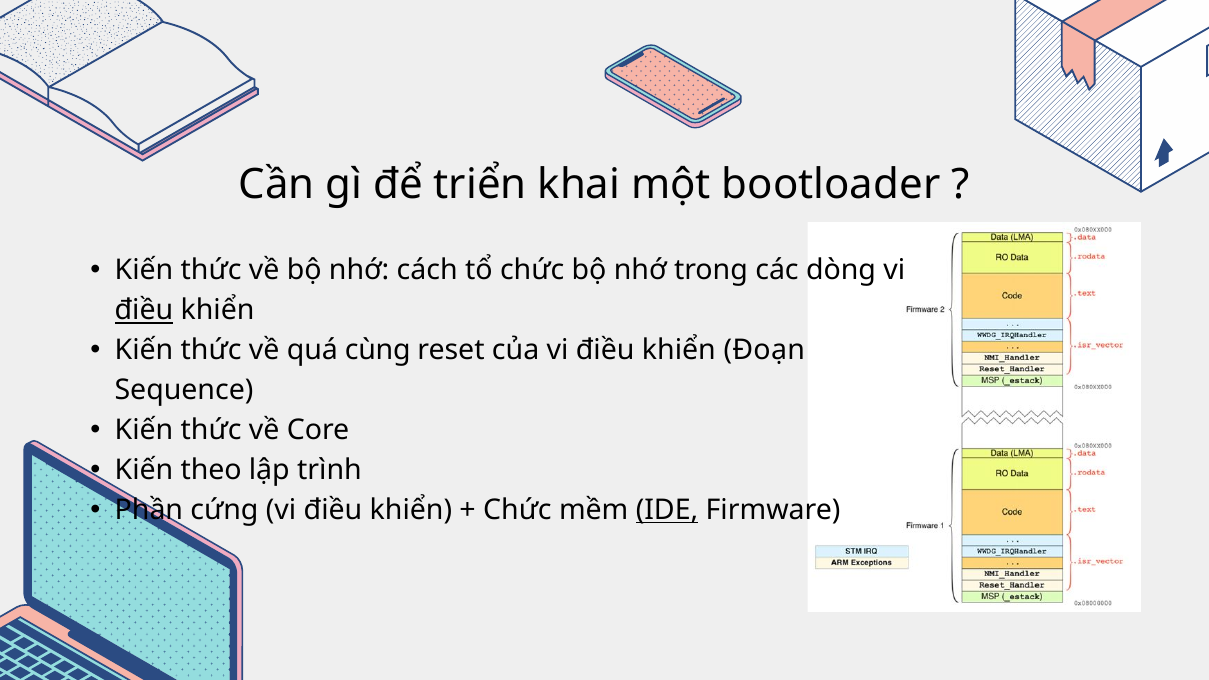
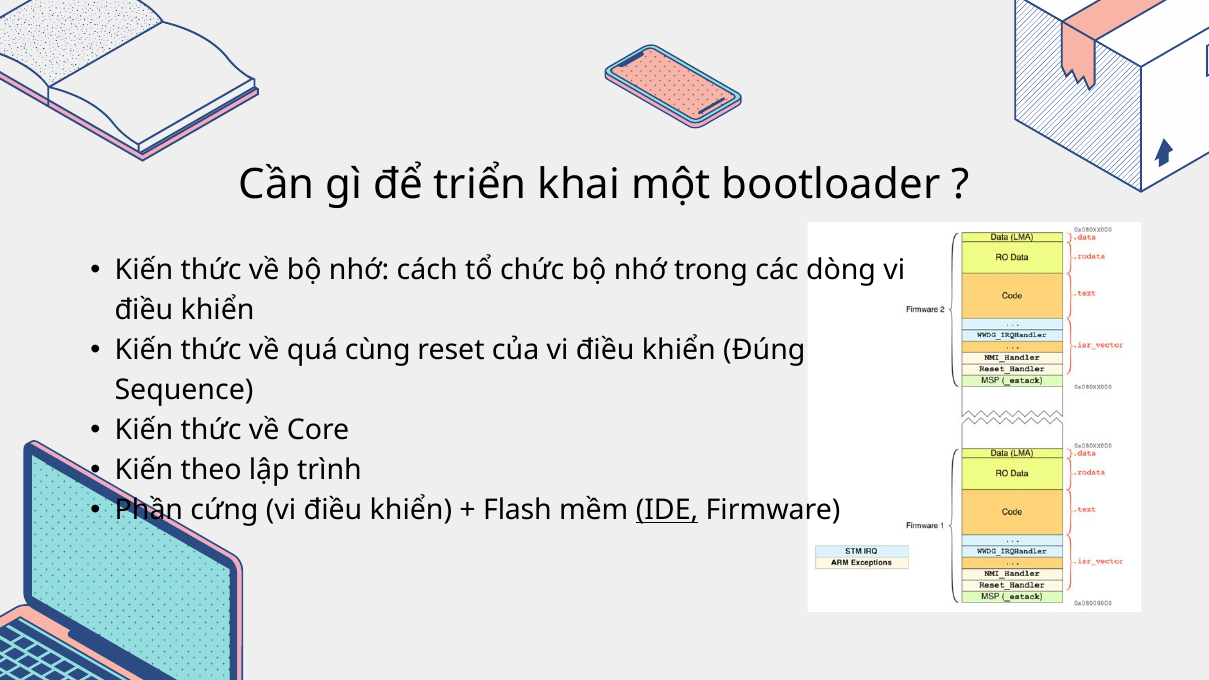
điều at (144, 311) underline: present -> none
Đoạn: Đoạn -> Đúng
Chức at (517, 510): Chức -> Flash
